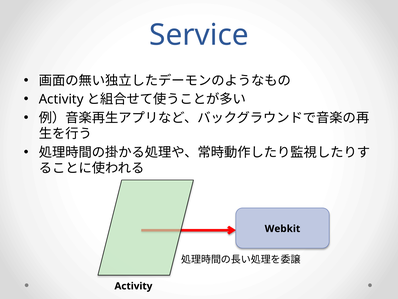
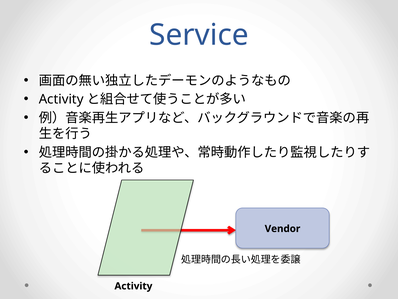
Webkit: Webkit -> Vendor
